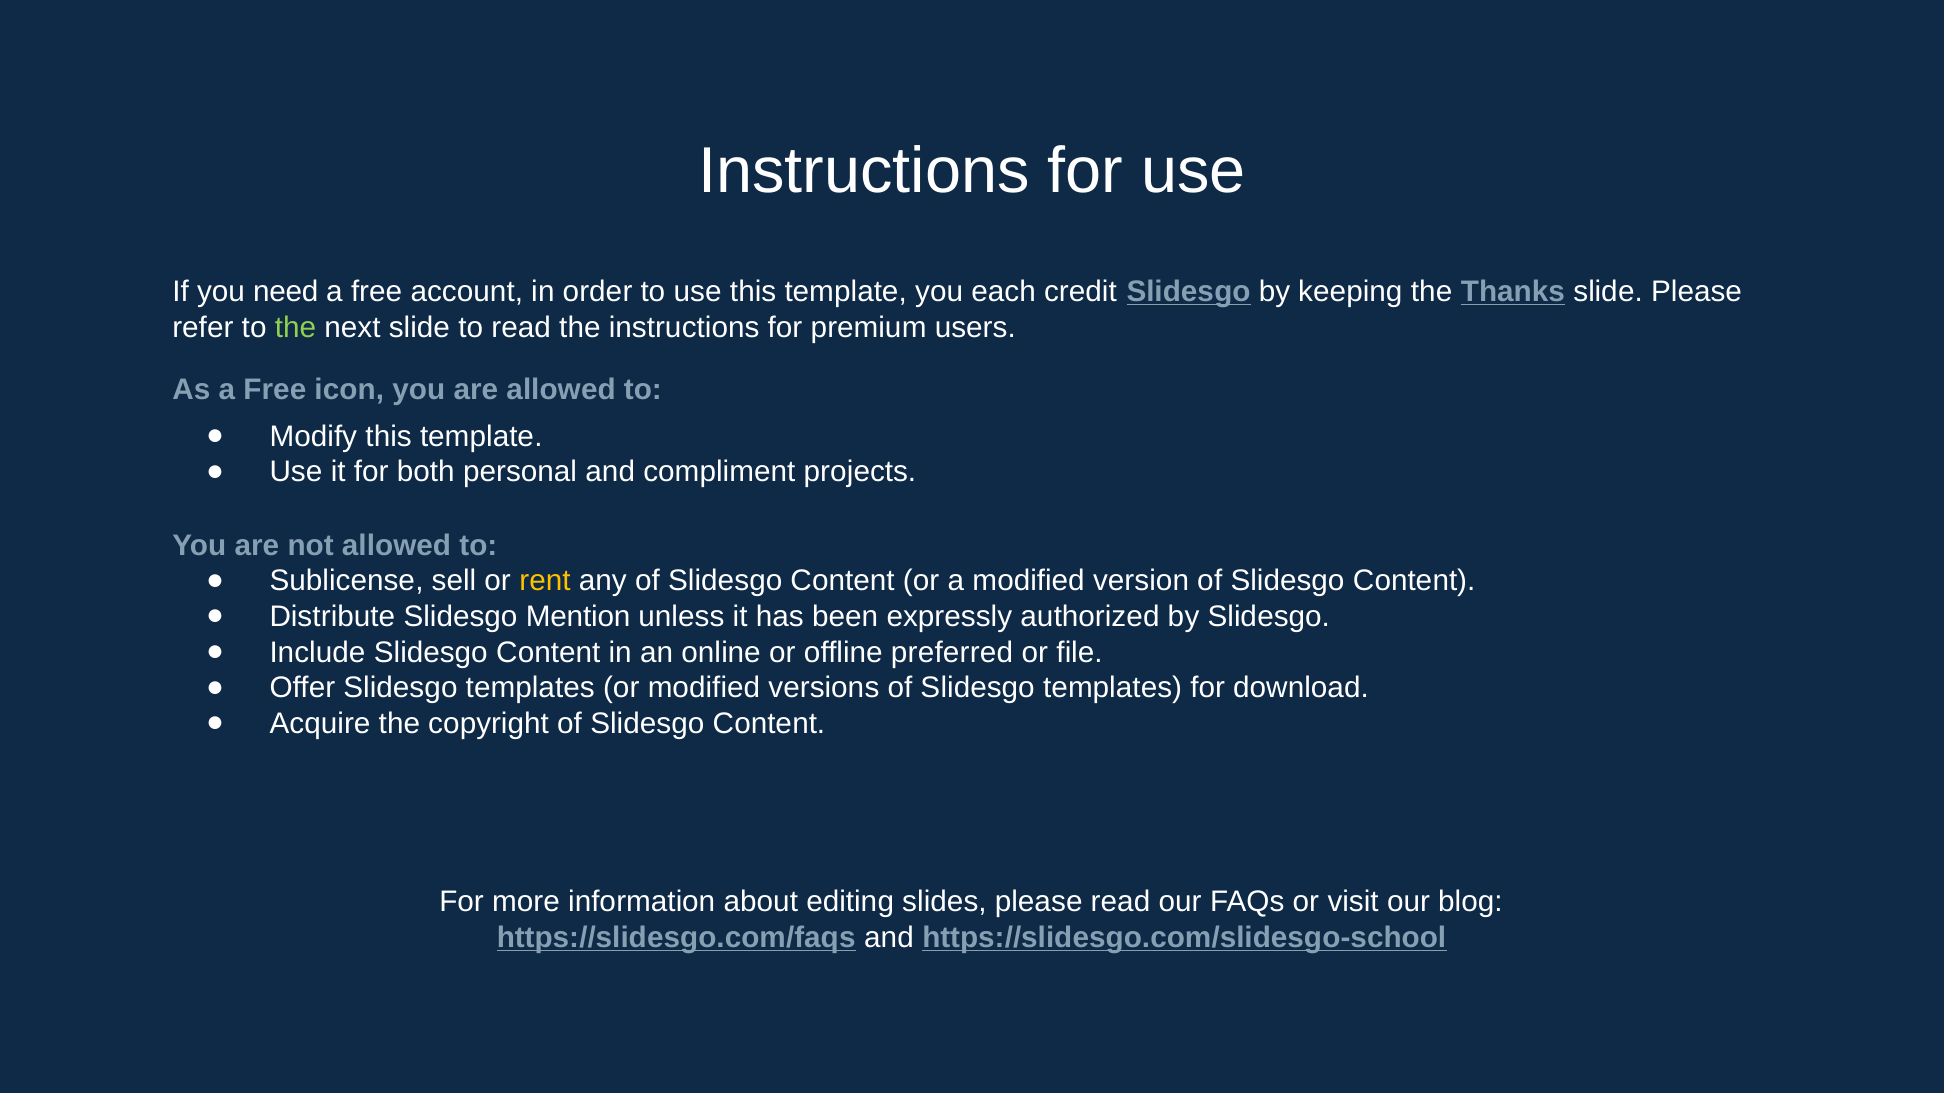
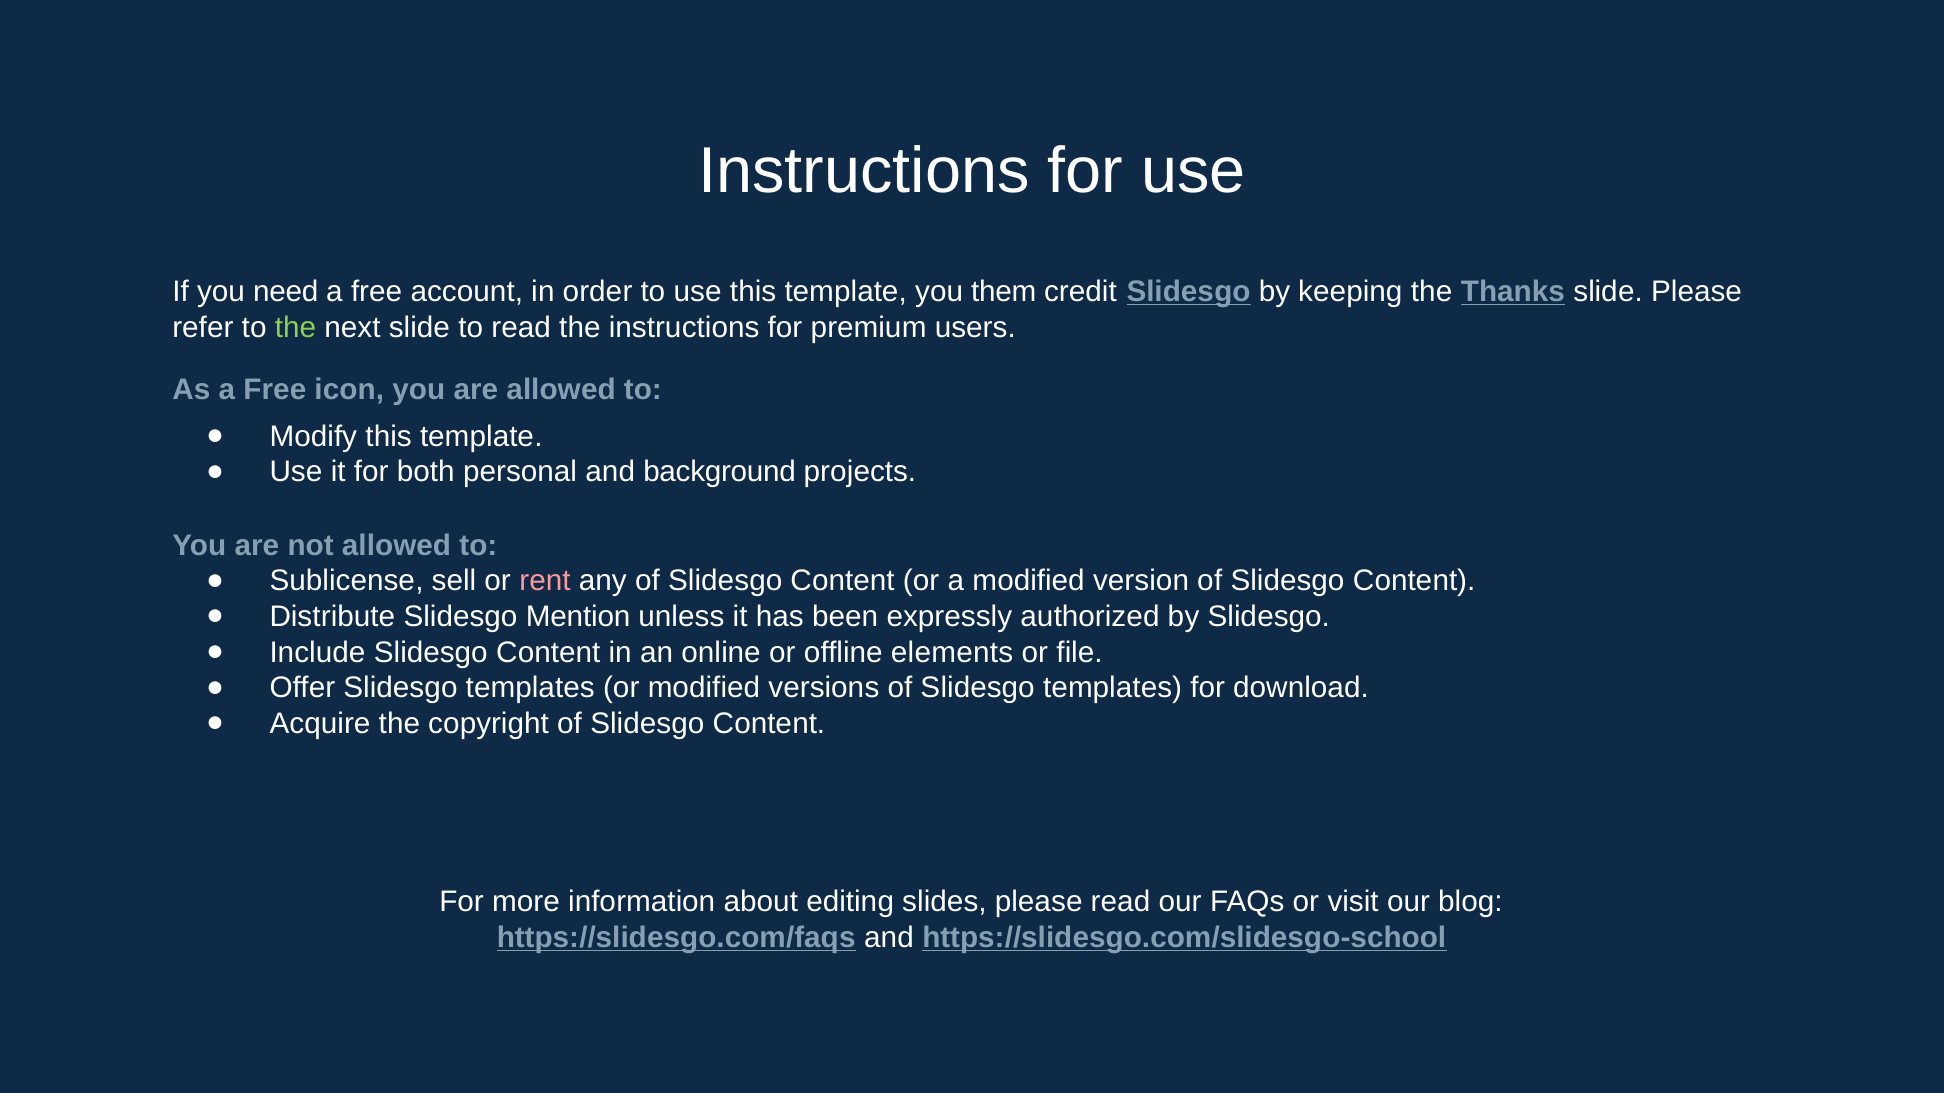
each: each -> them
compliment: compliment -> background
rent colour: yellow -> pink
preferred: preferred -> elements
